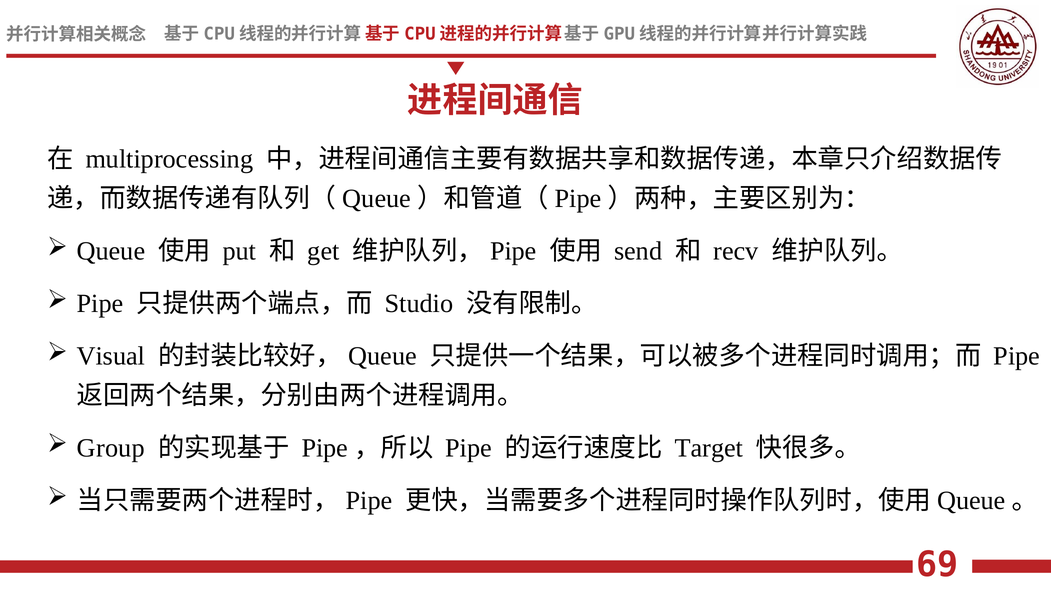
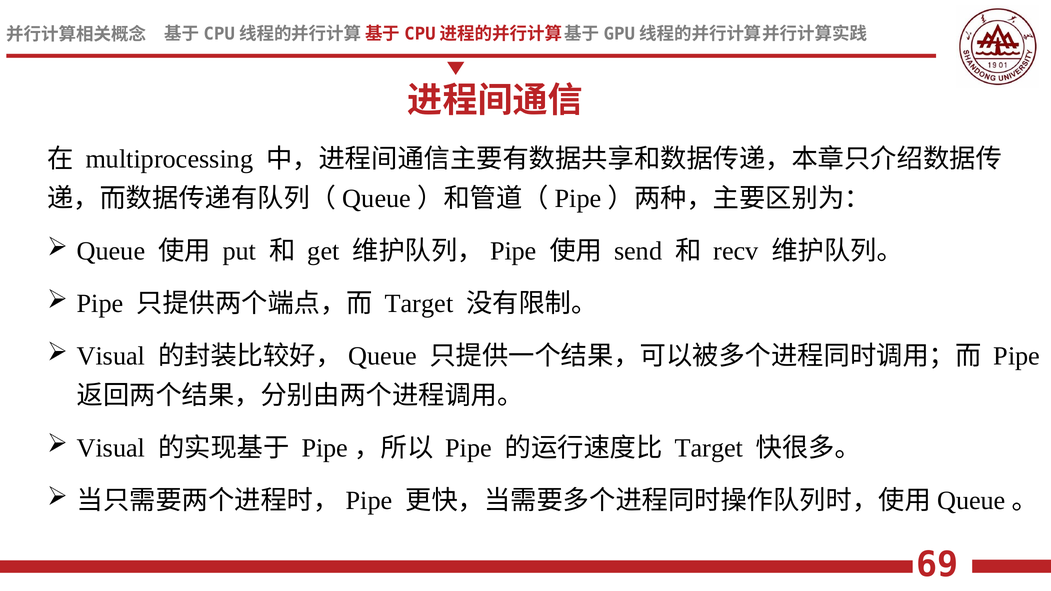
Studio at (419, 304): Studio -> Target
Group at (111, 448): Group -> Visual
